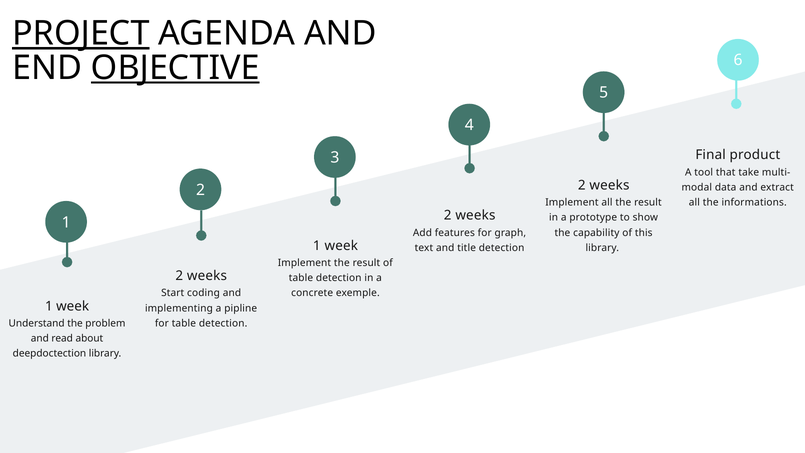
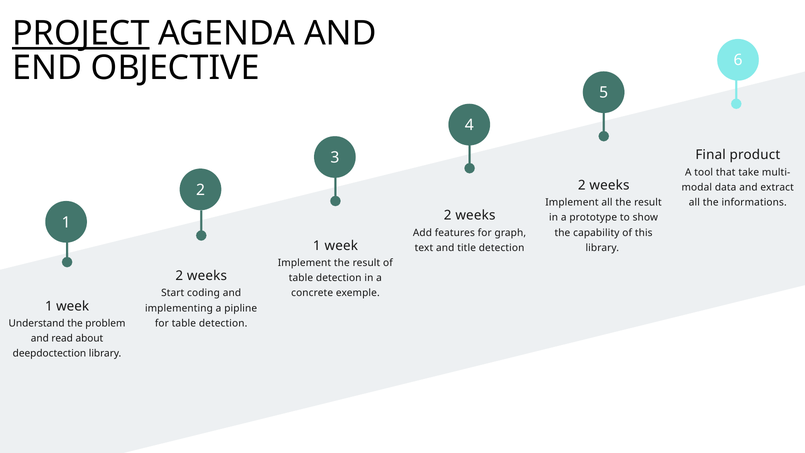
OBJECTIVE underline: present -> none
